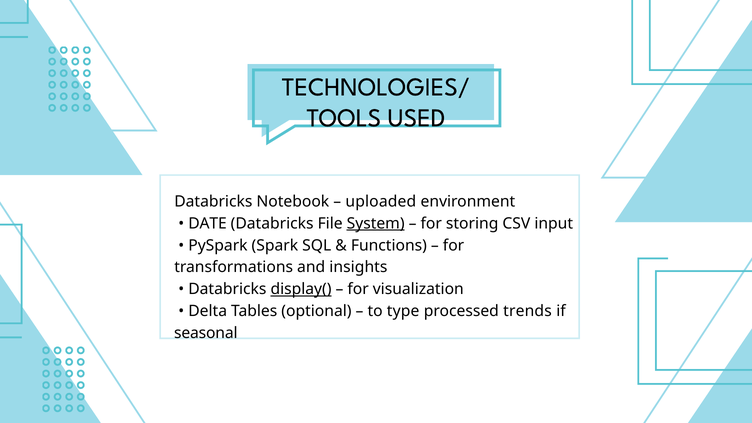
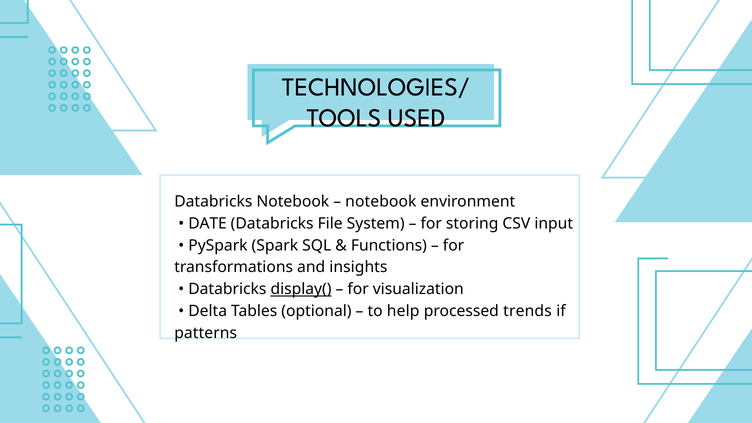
uploaded at (381, 202): uploaded -> notebook
System underline: present -> none
type: type -> help
seasonal: seasonal -> patterns
